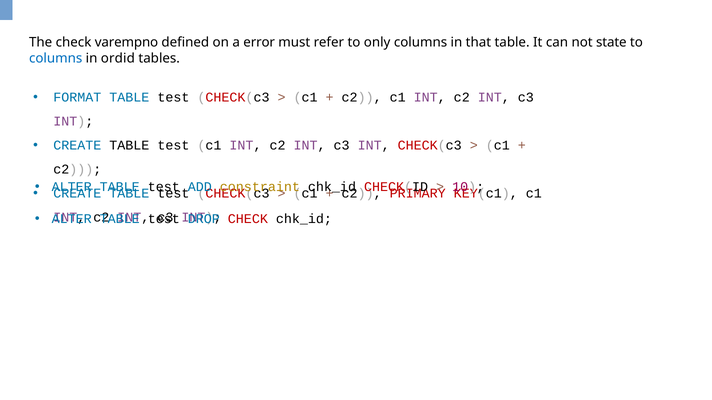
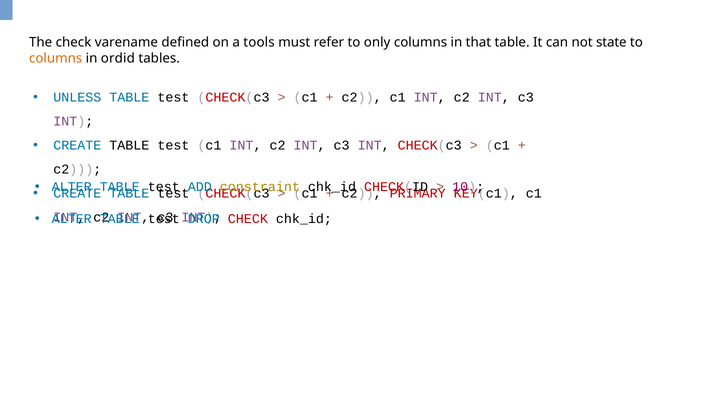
varempno: varempno -> varename
error: error -> tools
columns at (56, 58) colour: blue -> orange
FORMAT: FORMAT -> UNLESS
